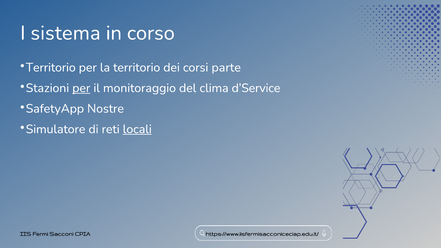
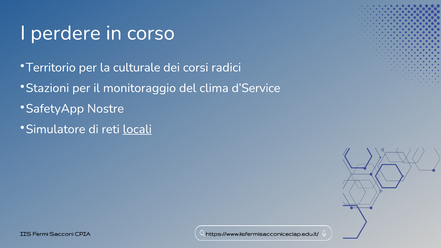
sistema: sistema -> perdere
la territorio: territorio -> culturale
parte: parte -> radici
per at (81, 88) underline: present -> none
